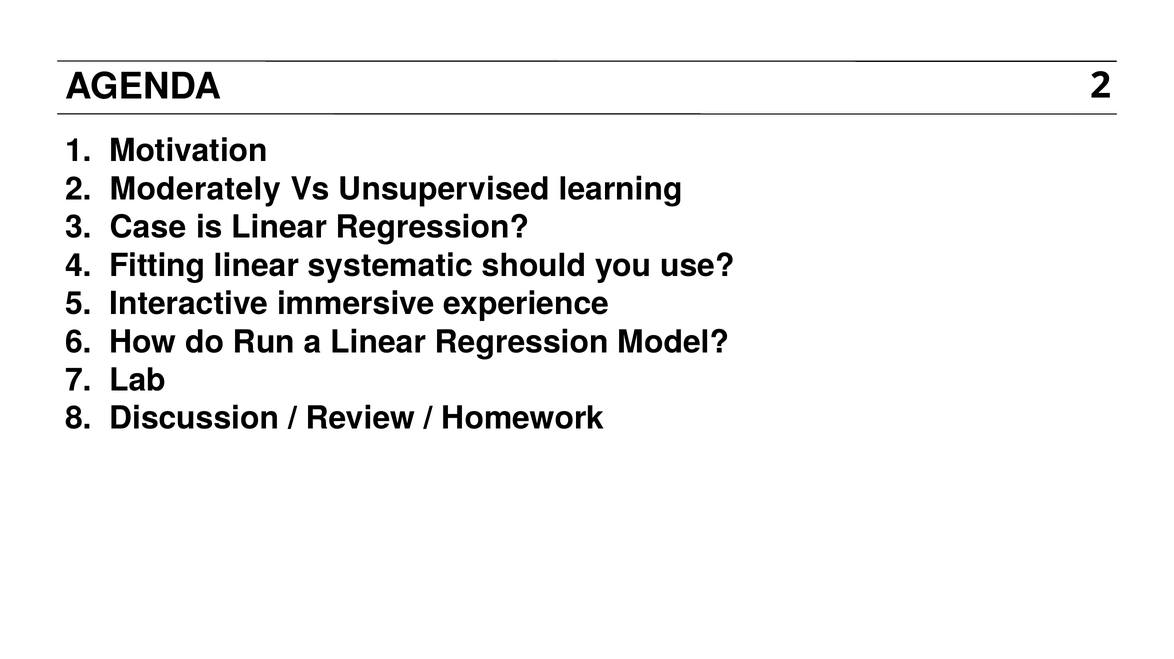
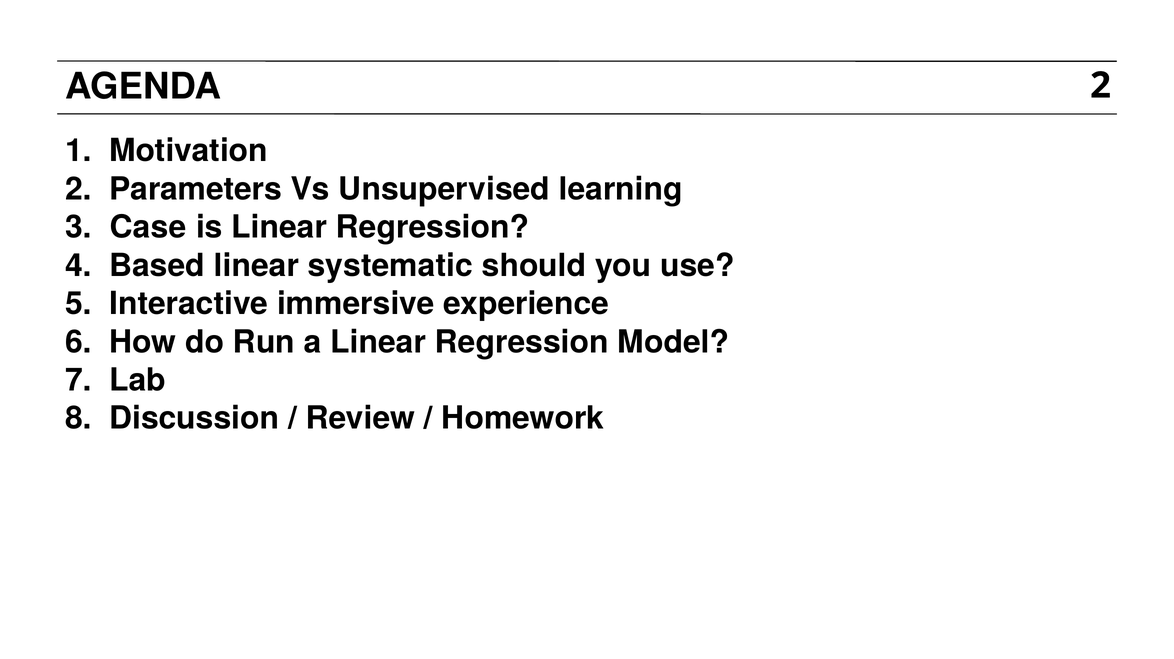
Moderately: Moderately -> Parameters
Fitting: Fitting -> Based
